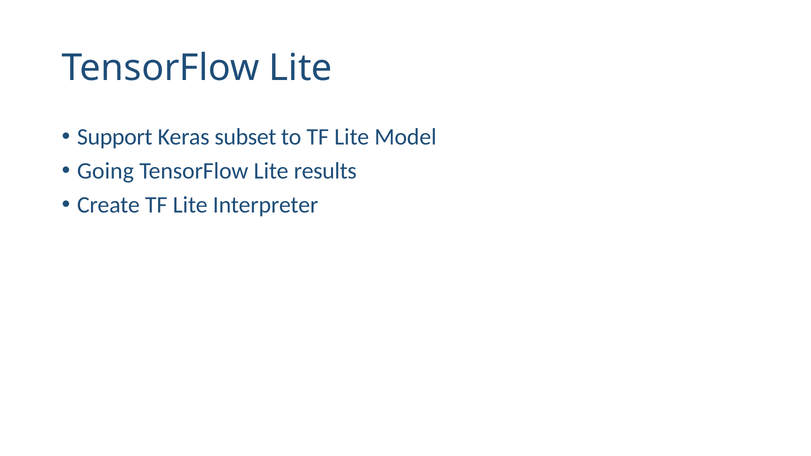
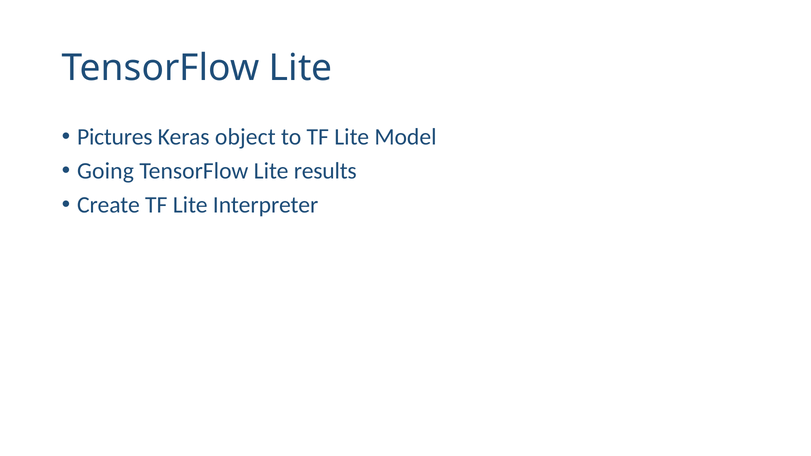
Support: Support -> Pictures
subset: subset -> object
